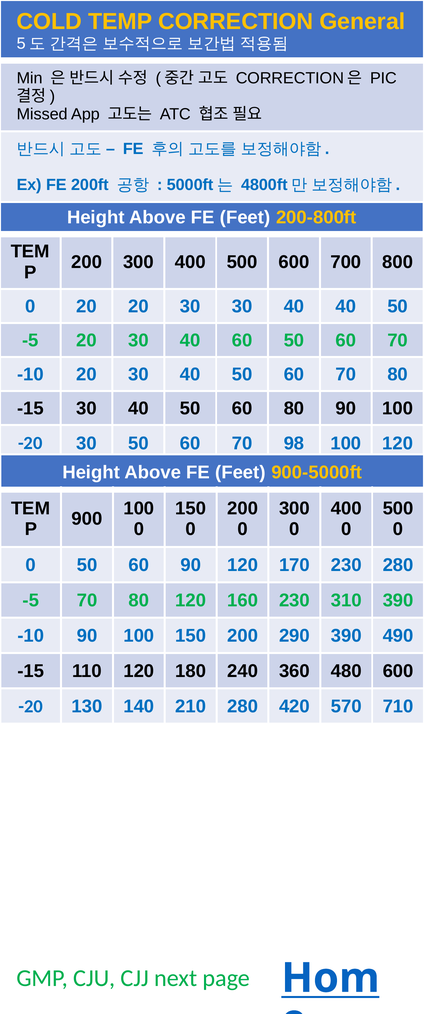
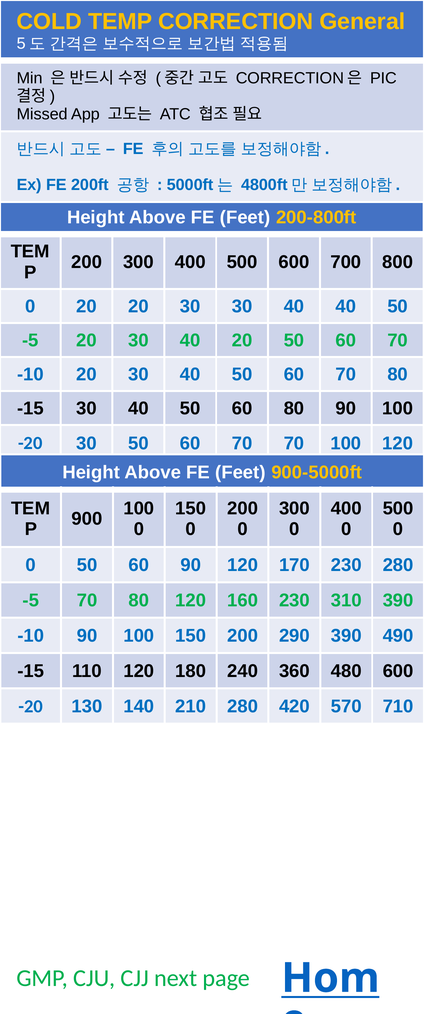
40 60: 60 -> 20
70 98: 98 -> 70
